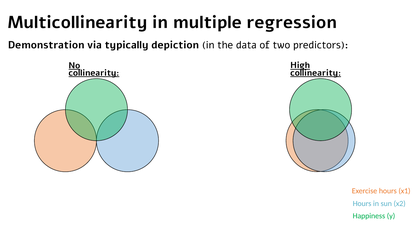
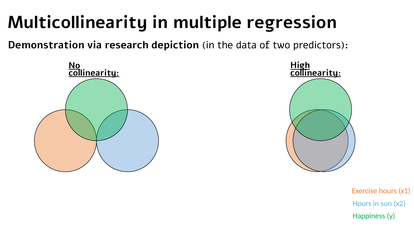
typically: typically -> research
